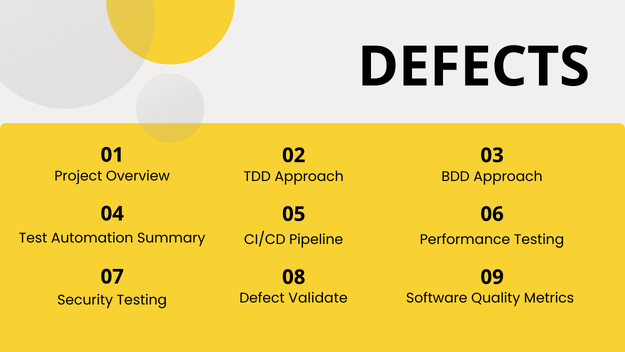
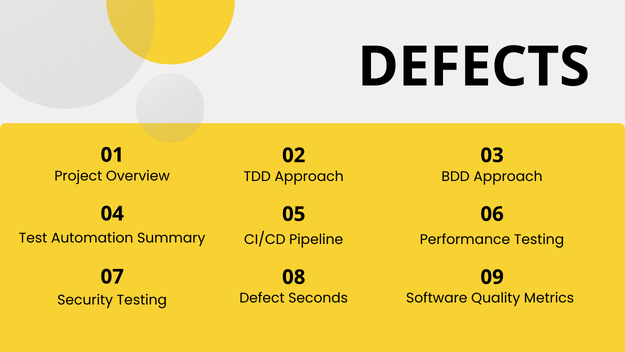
Validate: Validate -> Seconds
